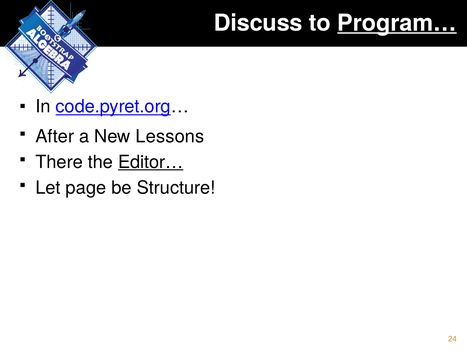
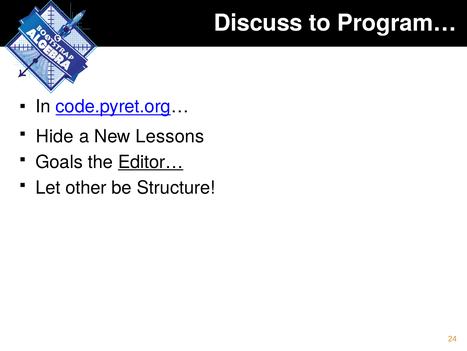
Program… underline: present -> none
After: After -> Hide
There: There -> Goals
page: page -> other
